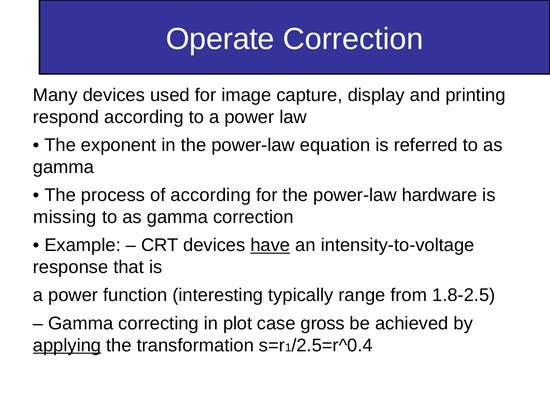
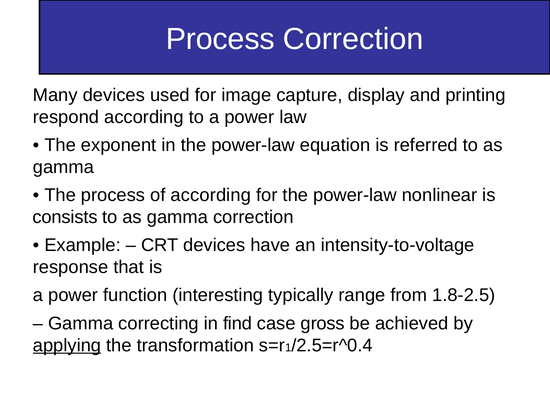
Operate at (220, 39): Operate -> Process
hardware: hardware -> nonlinear
missing: missing -> consists
have underline: present -> none
plot: plot -> find
